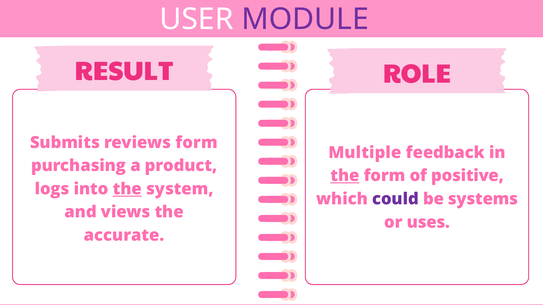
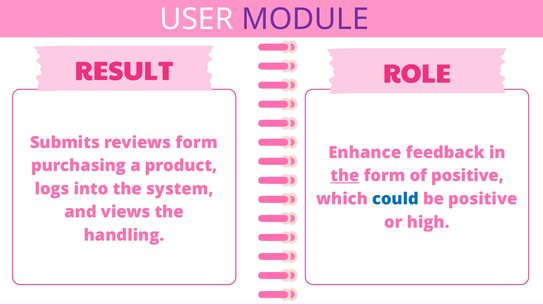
Multiple: Multiple -> Enhance
the at (127, 189) underline: present -> none
could colour: purple -> blue
be systems: systems -> positive
uses: uses -> high
accurate: accurate -> handling
